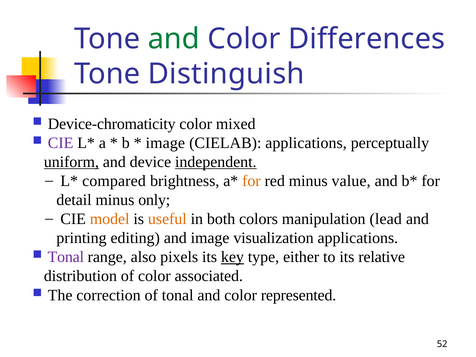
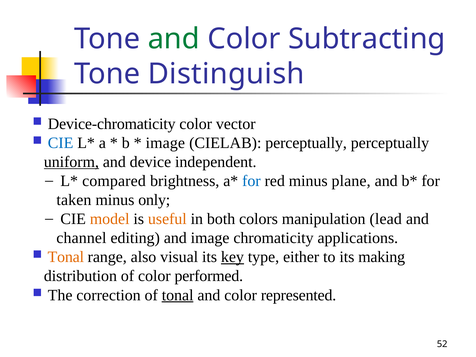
Differences: Differences -> Subtracting
mixed: mixed -> vector
CIE at (61, 143) colour: purple -> blue
CIELAB applications: applications -> perceptually
independent underline: present -> none
for at (251, 181) colour: orange -> blue
value: value -> plane
detail: detail -> taken
printing: printing -> channel
visualization: visualization -> chromaticity
Tonal at (66, 257) colour: purple -> orange
pixels: pixels -> visual
relative: relative -> making
associated: associated -> performed
tonal at (178, 295) underline: none -> present
